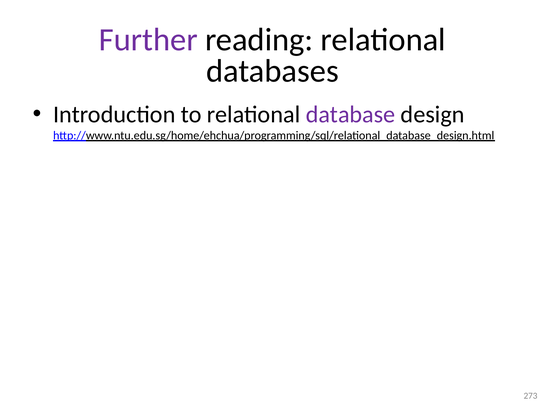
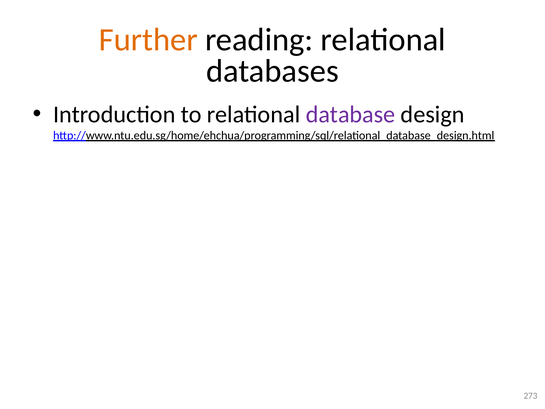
Further colour: purple -> orange
